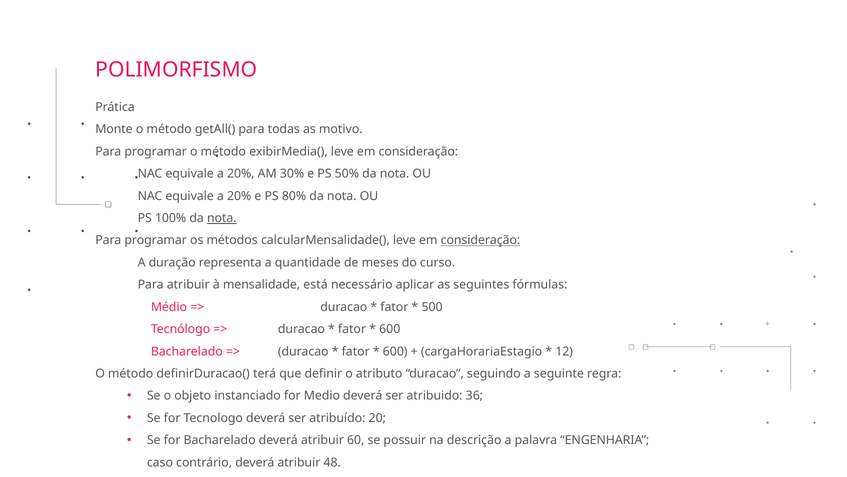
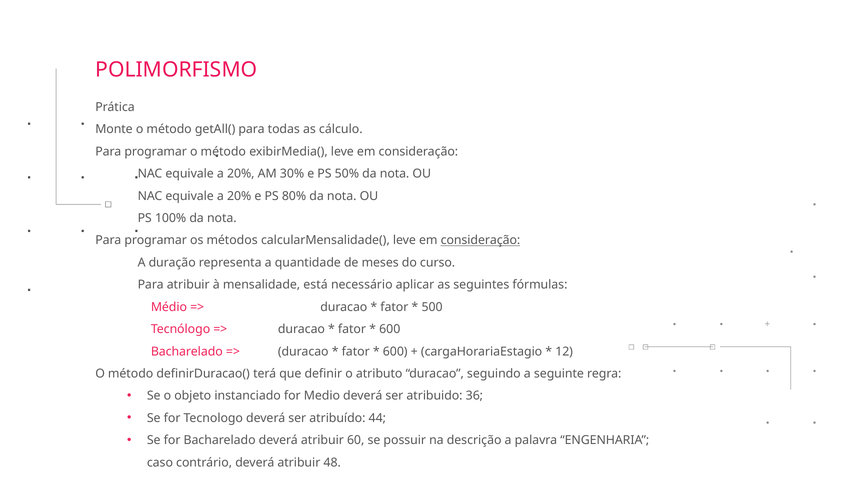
motivo: motivo -> cálculo
nota at (222, 218) underline: present -> none
20: 20 -> 44
